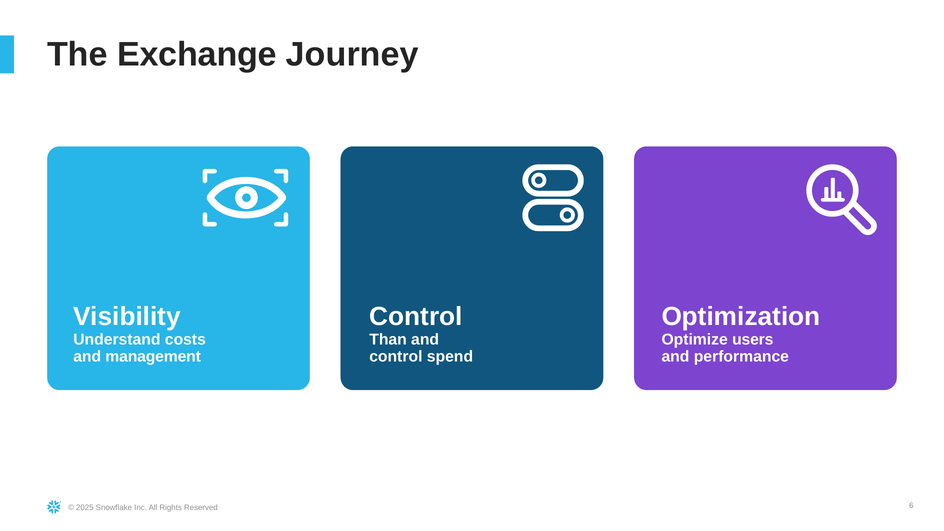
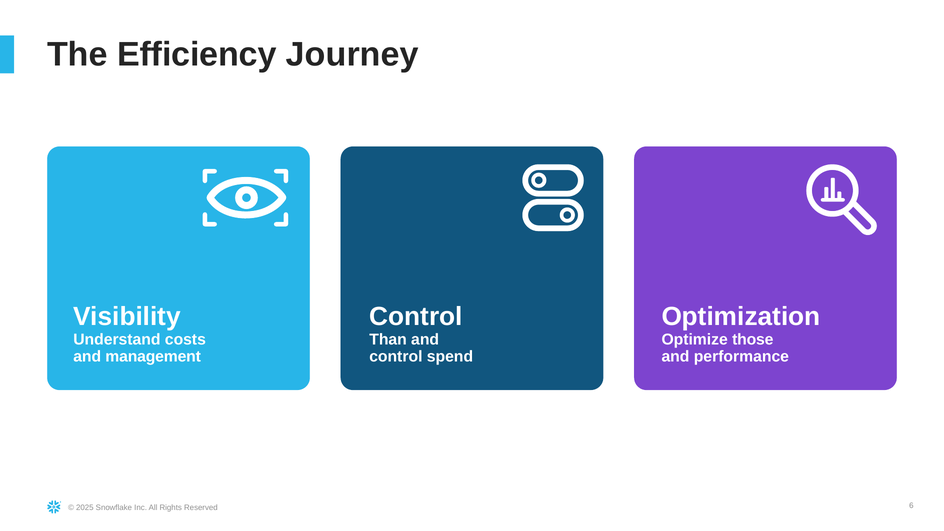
Exchange: Exchange -> Efficiency
users: users -> those
